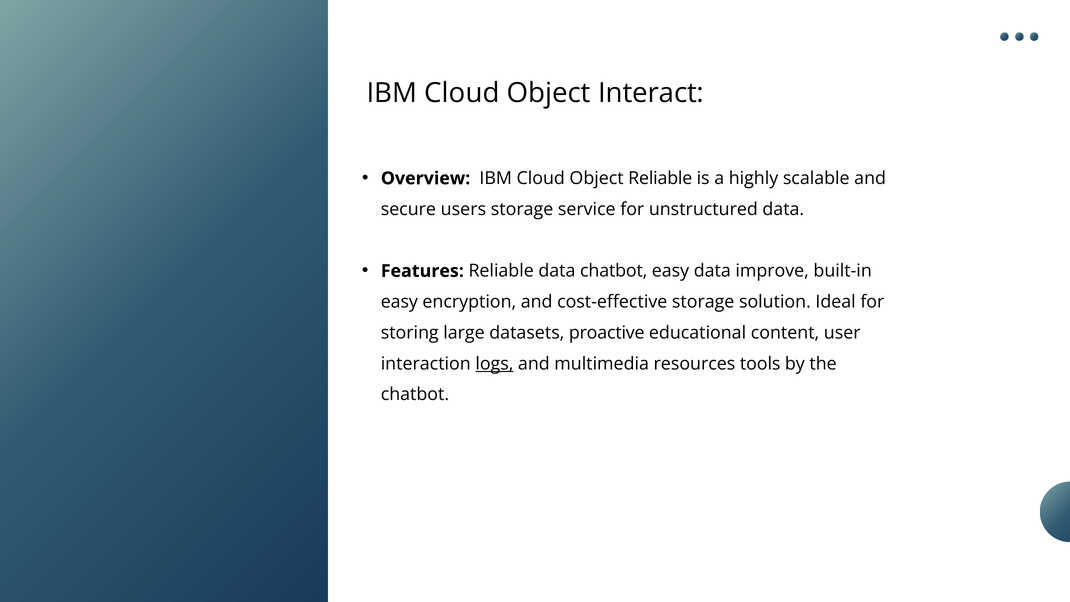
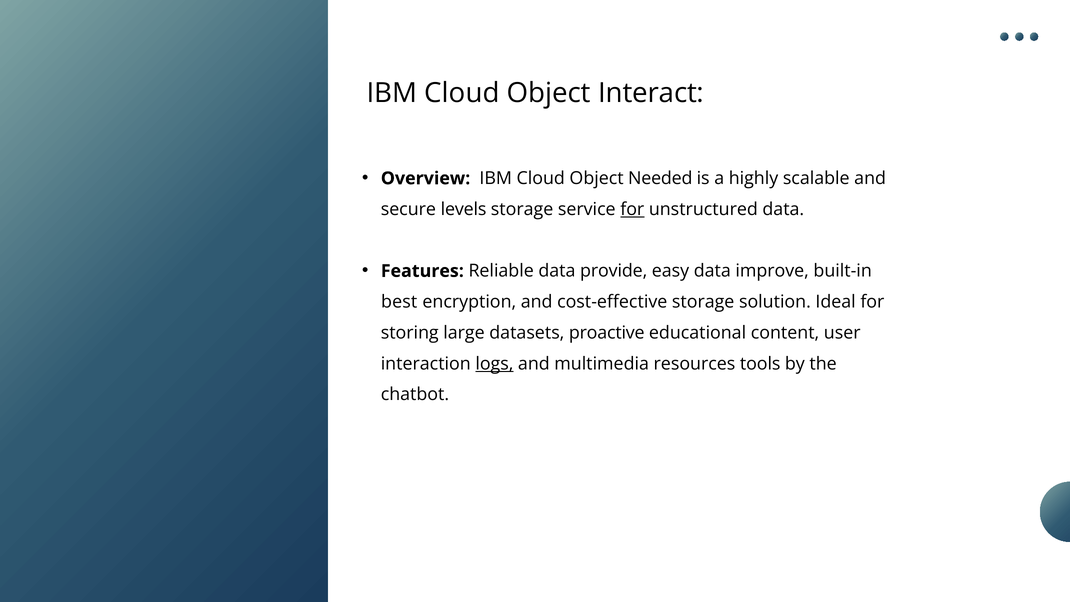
Object Reliable: Reliable -> Needed
users: users -> levels
for at (632, 209) underline: none -> present
data chatbot: chatbot -> provide
easy at (399, 302): easy -> best
